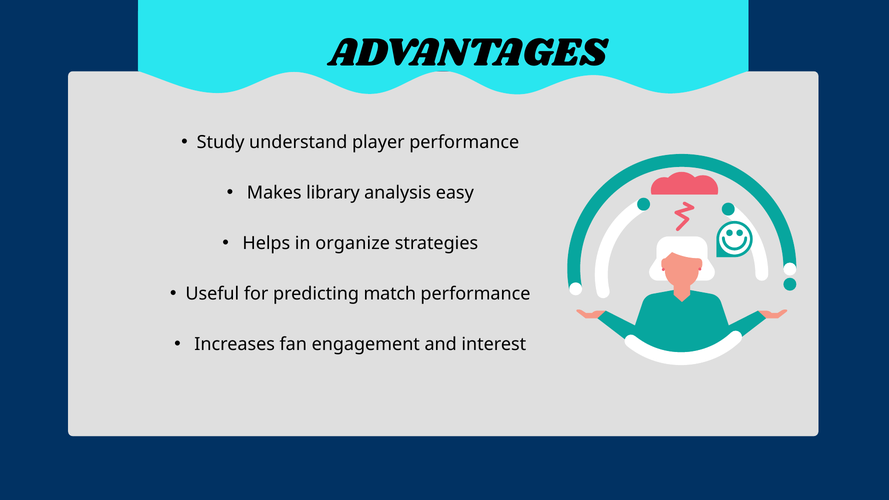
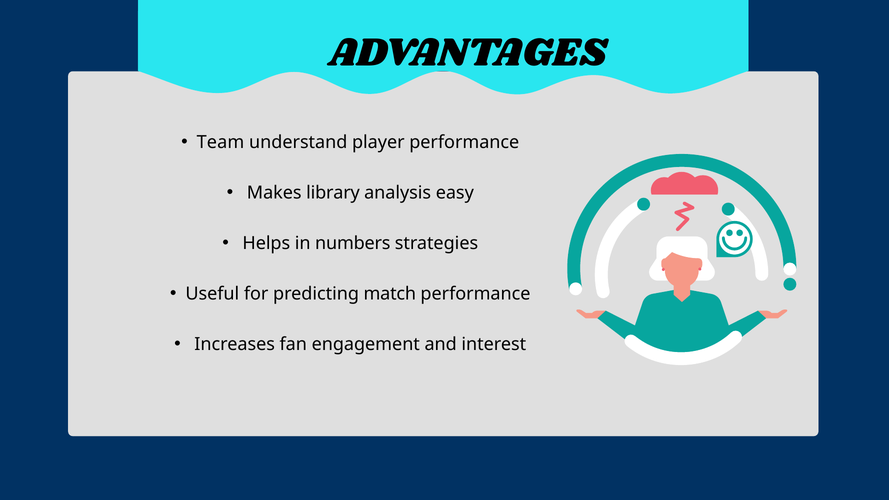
Study: Study -> Team
organize: organize -> numbers
